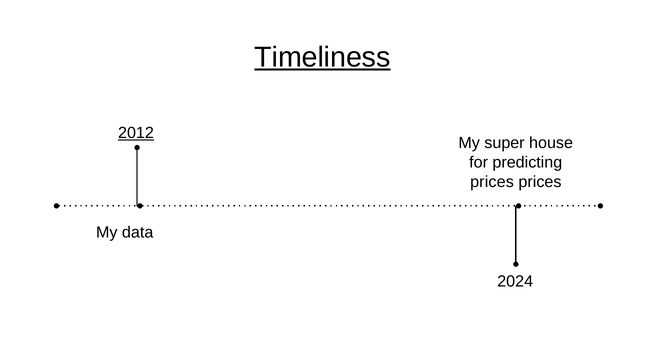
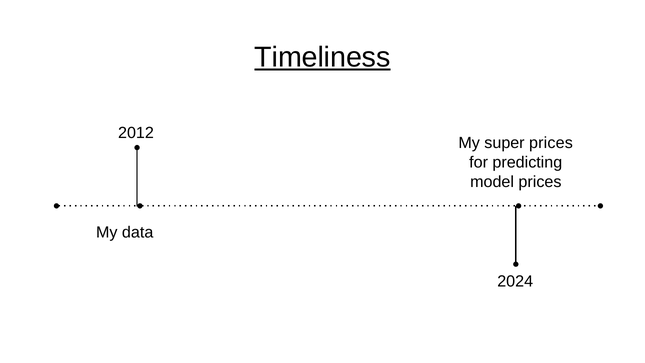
2012 underline: present -> none
super house: house -> prices
prices at (492, 182): prices -> model
